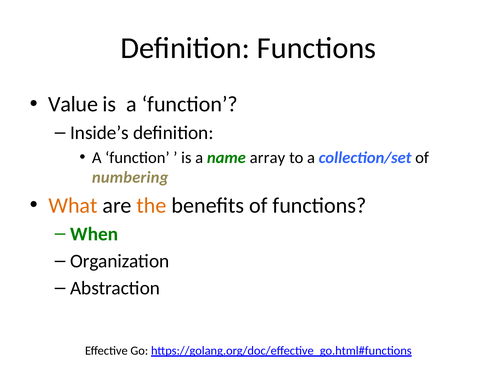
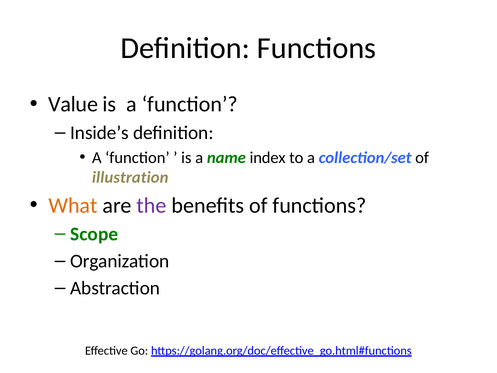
array: array -> index
numbering: numbering -> illustration
the colour: orange -> purple
When: When -> Scope
